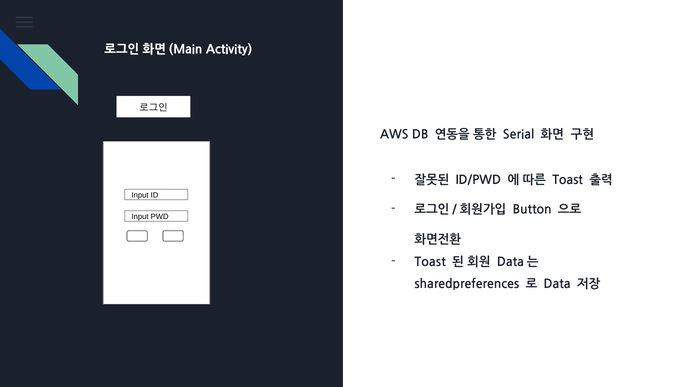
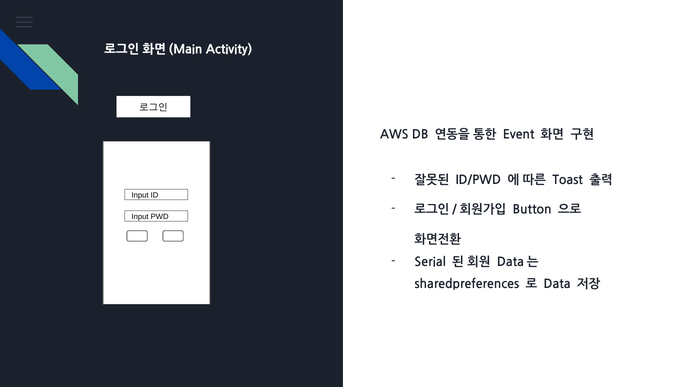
Serial: Serial -> Event
Toast at (430, 262): Toast -> Serial
